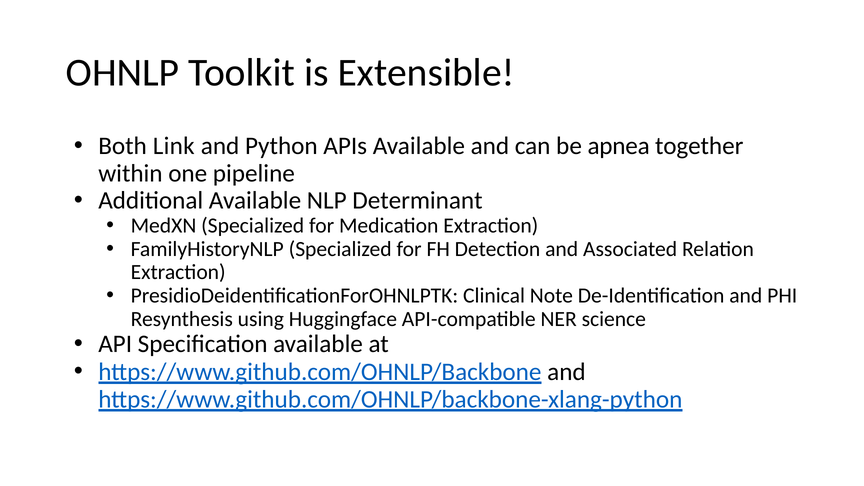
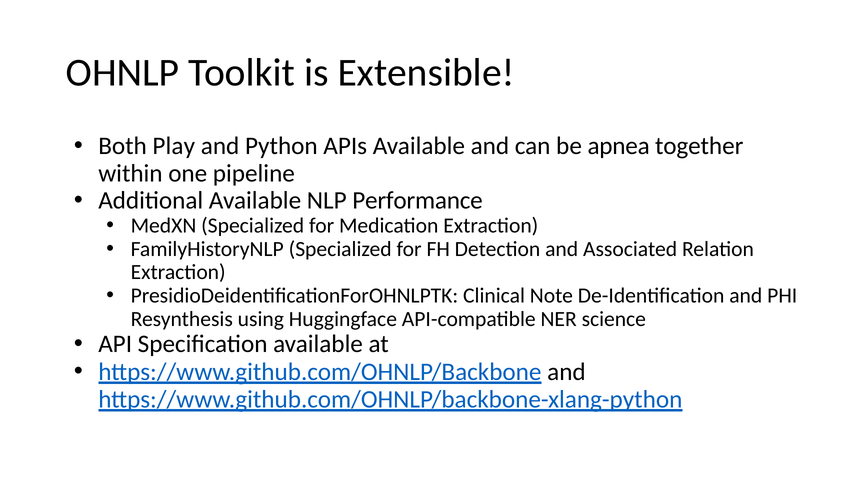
Link: Link -> Play
Determinant: Determinant -> Performance
